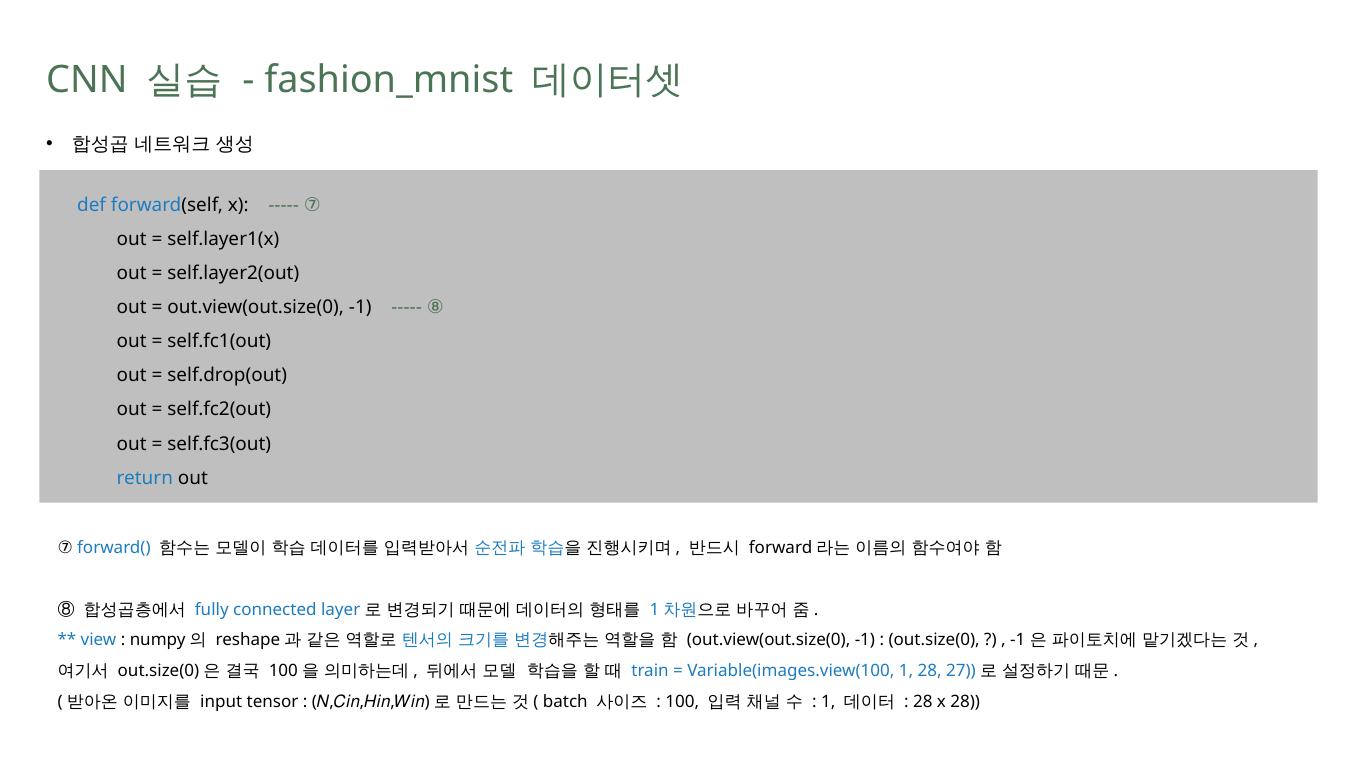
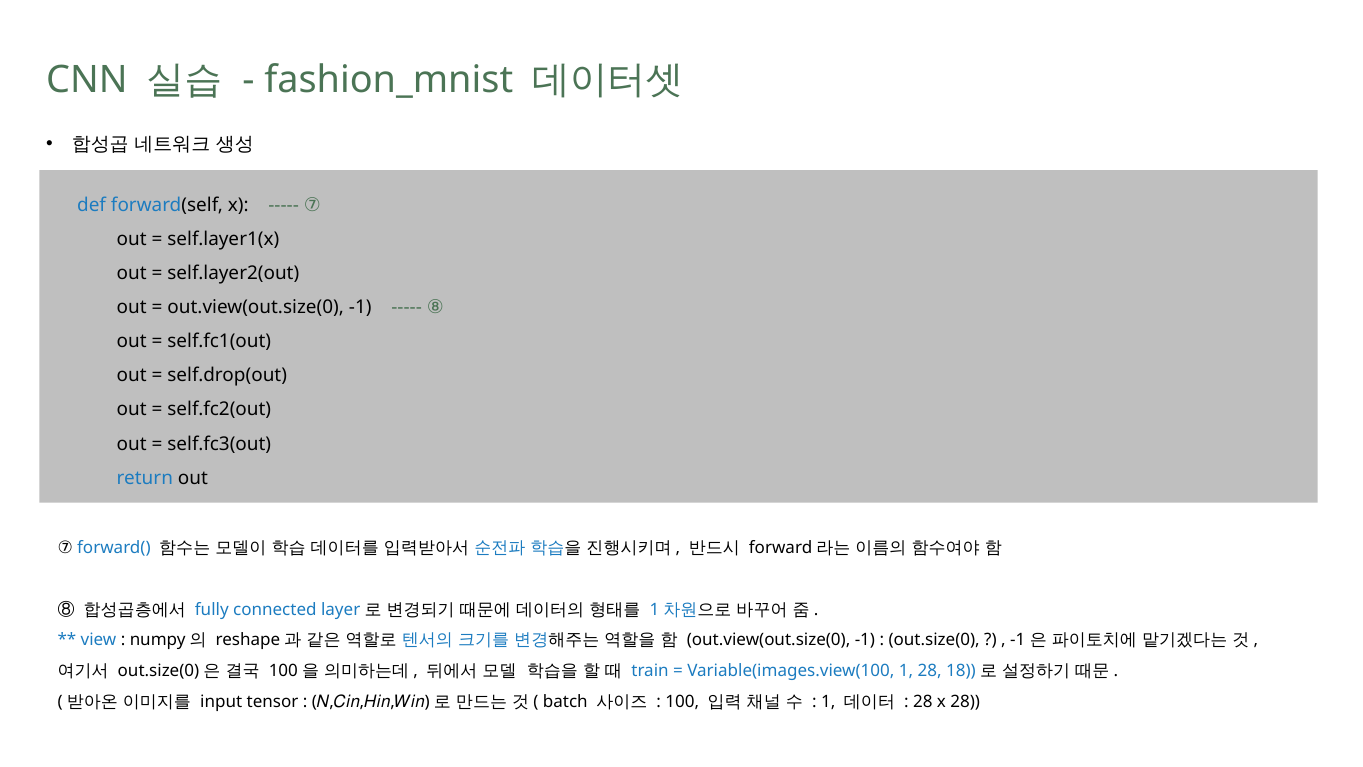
27: 27 -> 18
